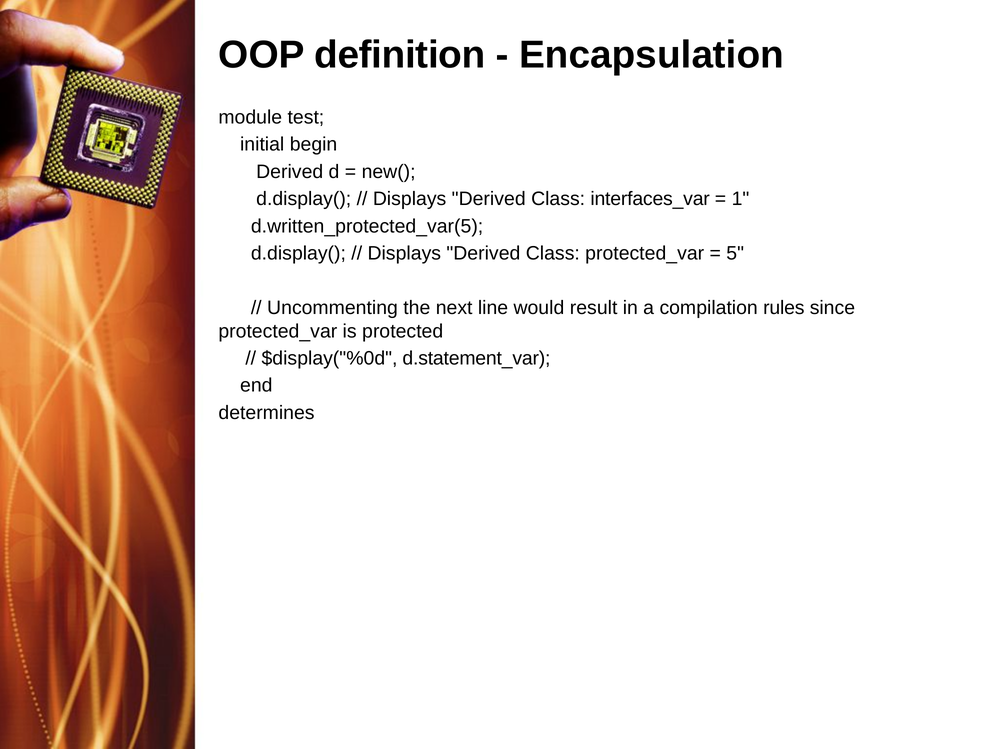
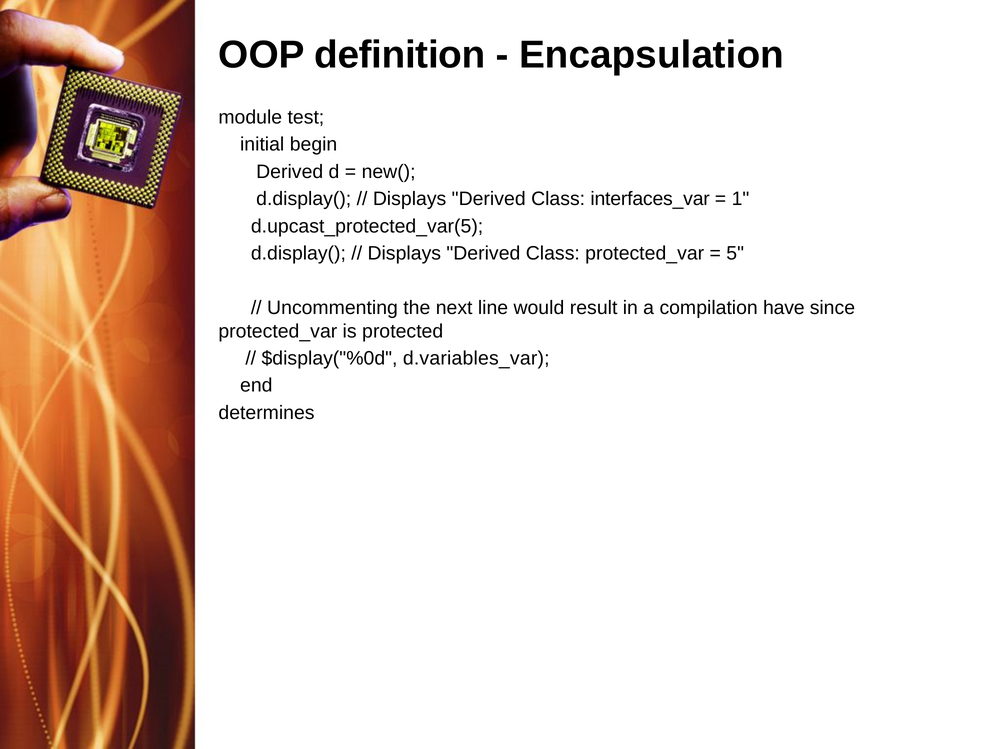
d.written_protected_var(5: d.written_protected_var(5 -> d.upcast_protected_var(5
rules: rules -> have
d.statement_var: d.statement_var -> d.variables_var
